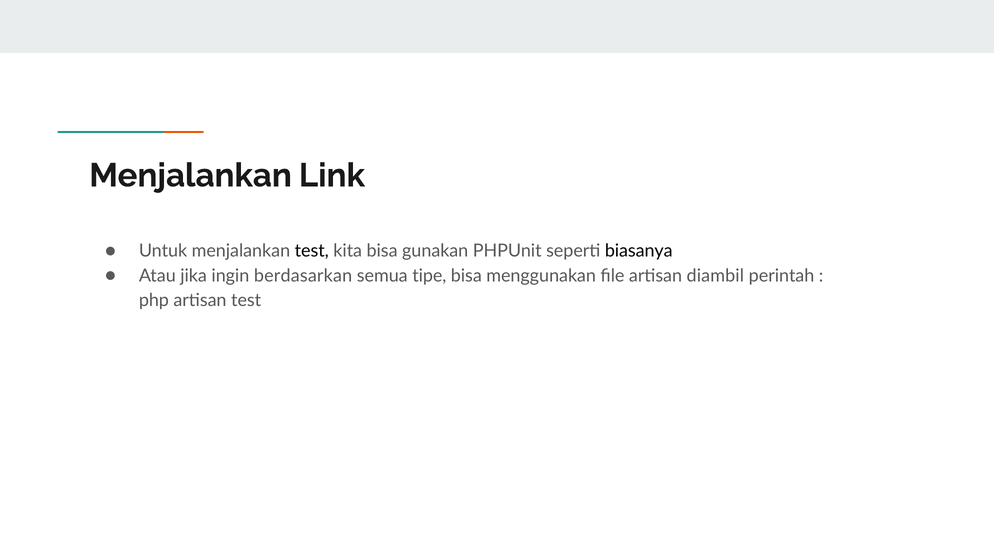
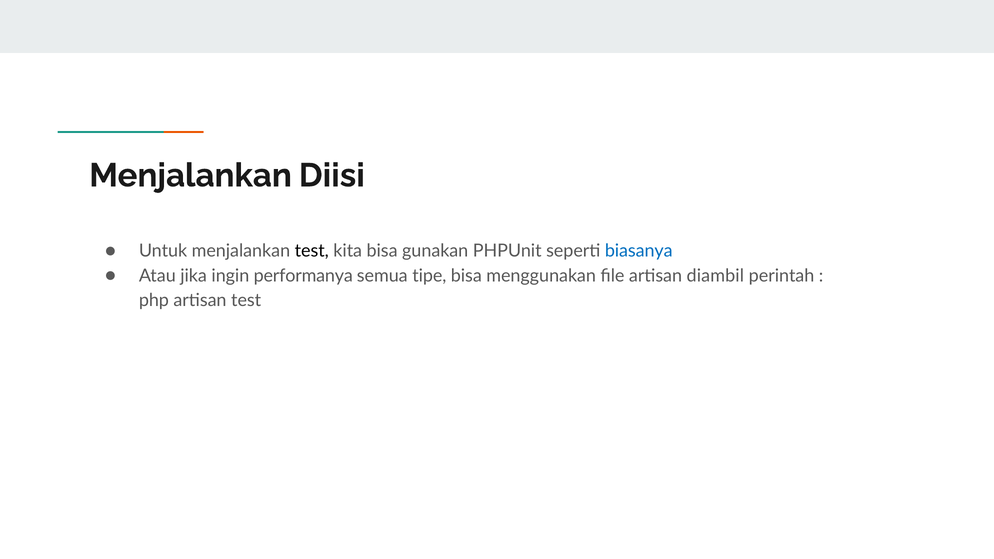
Link: Link -> Diisi
biasanya colour: black -> blue
berdasarkan: berdasarkan -> performanya
